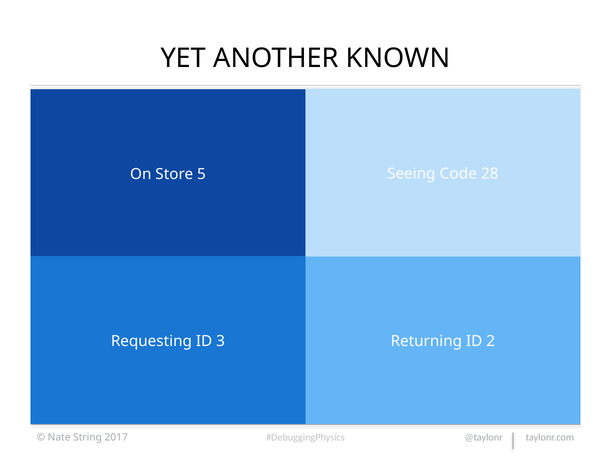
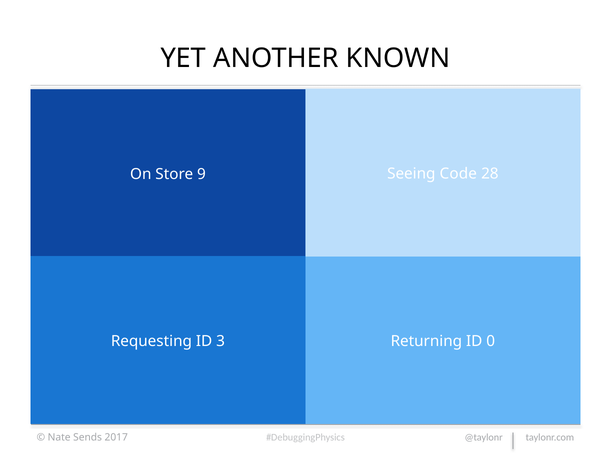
5: 5 -> 9
2: 2 -> 0
String: String -> Sends
